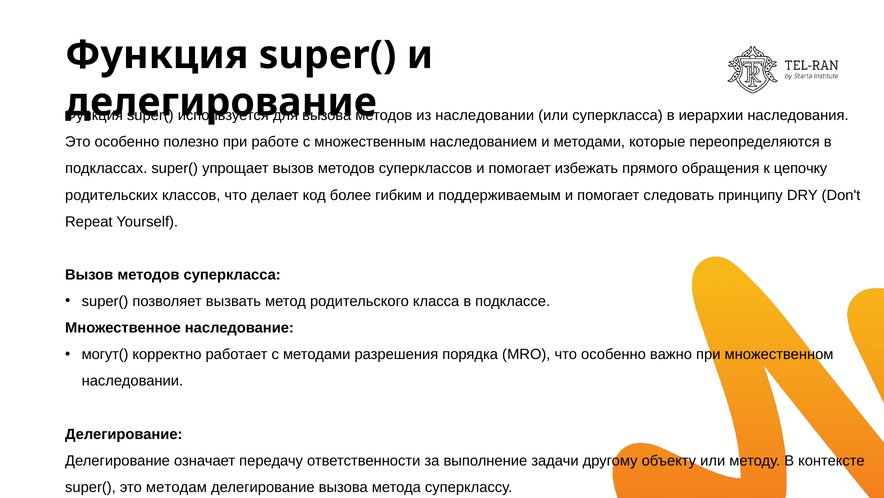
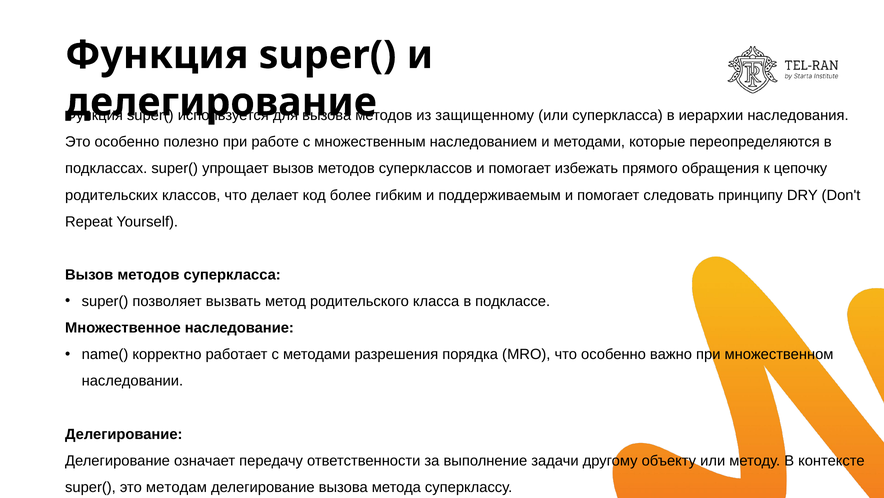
из наследовании: наследовании -> защищенному
могут(: могут( -> name(
